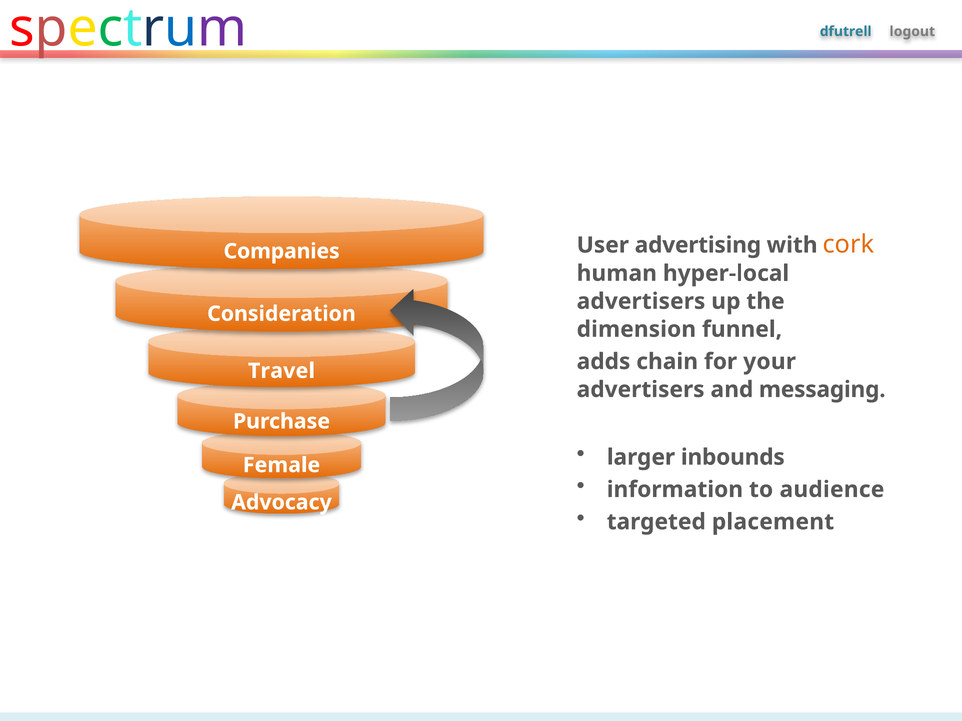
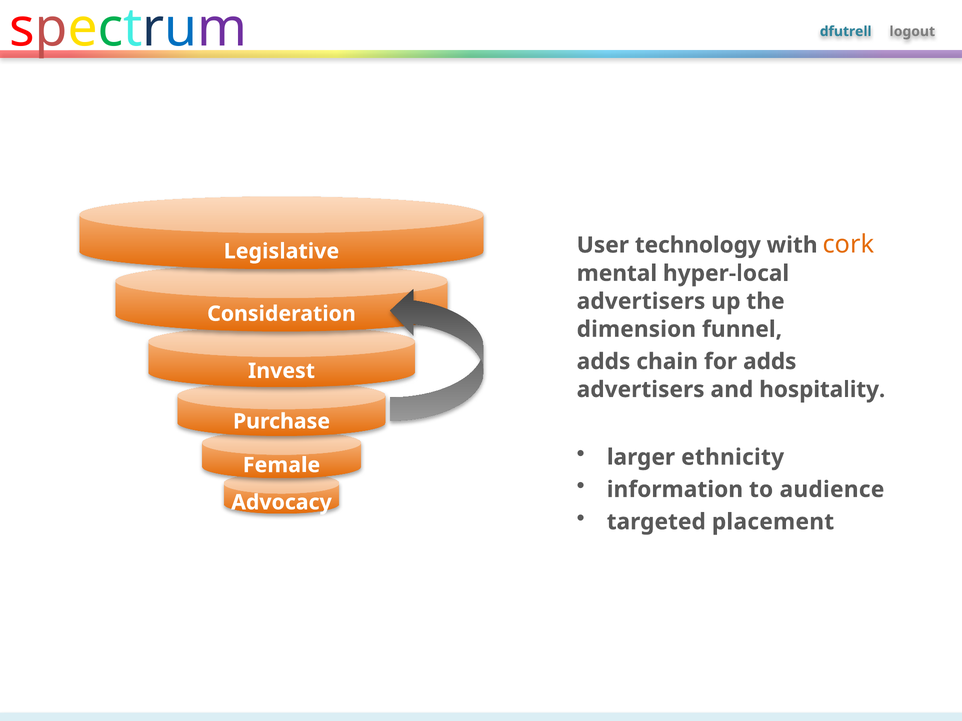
advertising: advertising -> technology
Companies: Companies -> Legislative
human: human -> mental
for your: your -> adds
Travel: Travel -> Invest
messaging: messaging -> hospitality
inbounds: inbounds -> ethnicity
